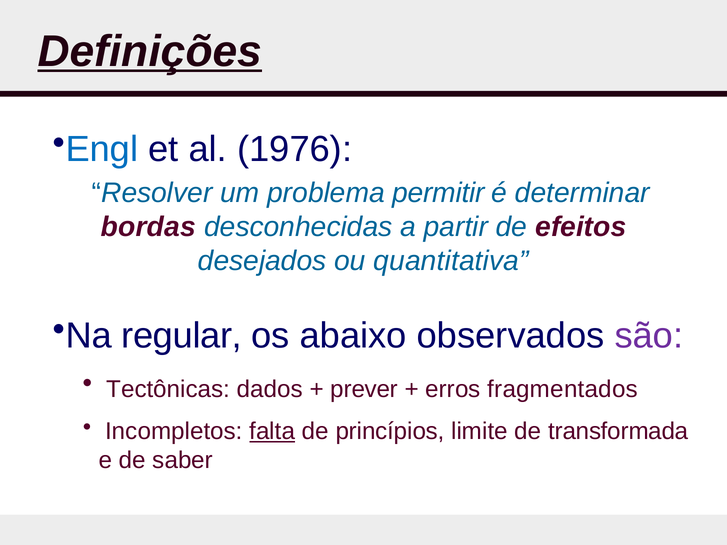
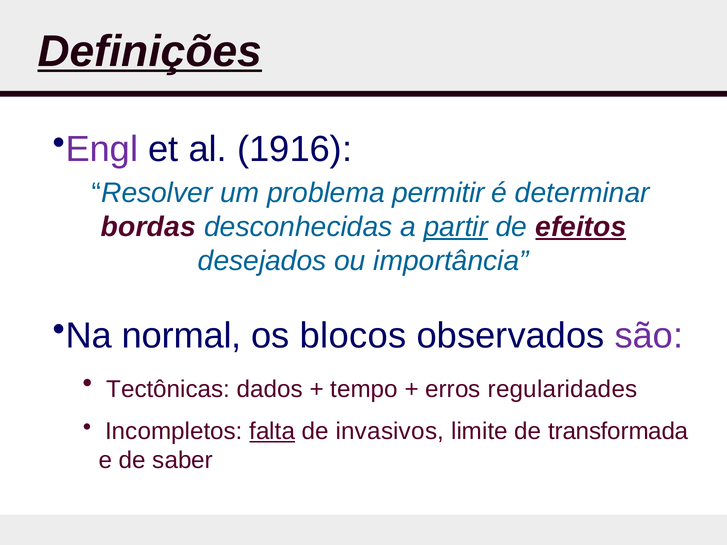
Engl colour: blue -> purple
1976: 1976 -> 1916
partir underline: none -> present
efeitos underline: none -> present
quantitativa: quantitativa -> importância
regular: regular -> normal
abaixo: abaixo -> blocos
prever: prever -> tempo
fragmentados: fragmentados -> regularidades
princípios: princípios -> invasivos
